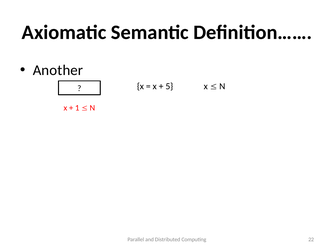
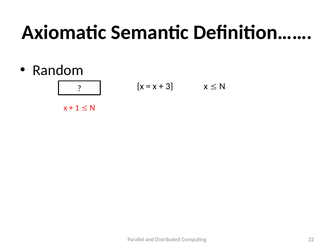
Another: Another -> Random
5: 5 -> 3
